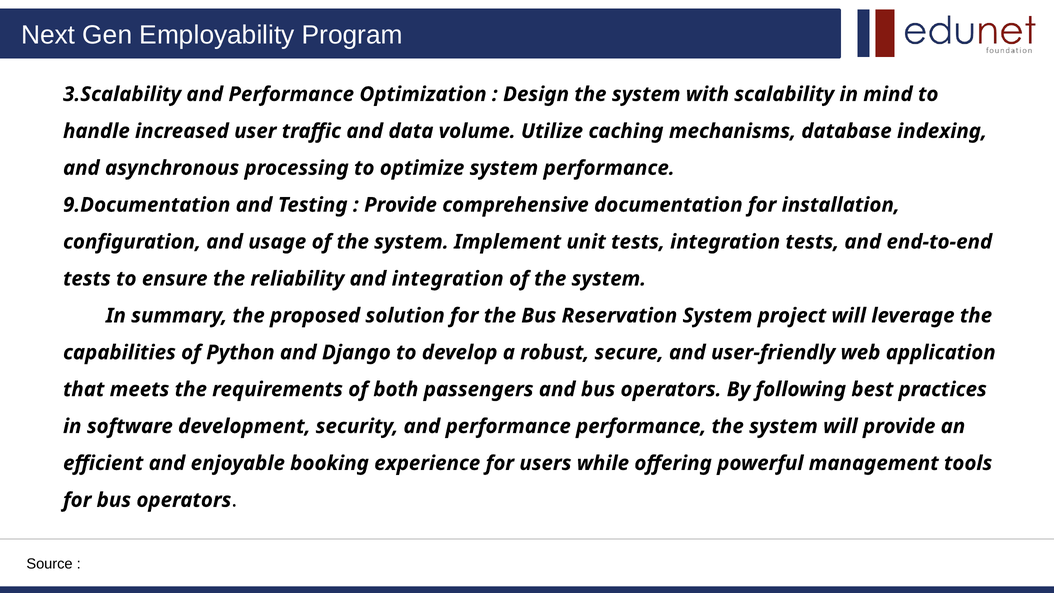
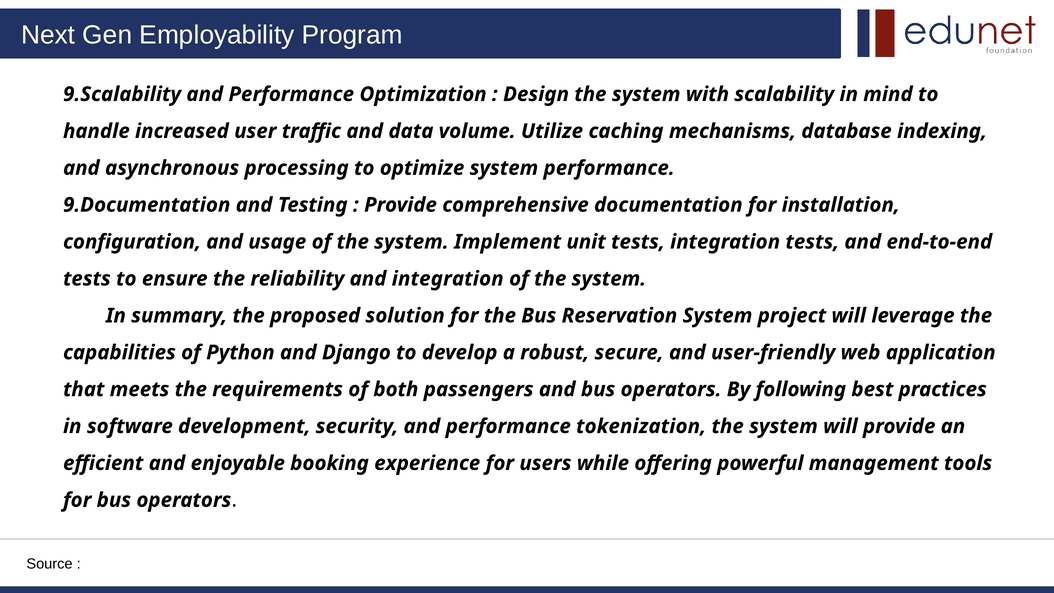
3.Scalability: 3.Scalability -> 9.Scalability
performance performance: performance -> tokenization
